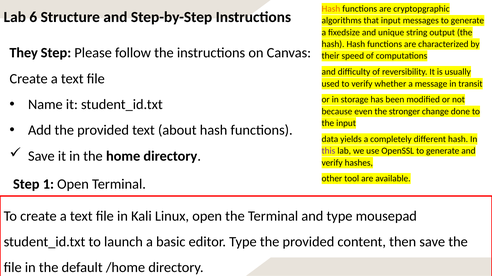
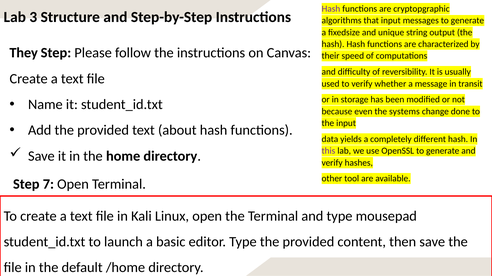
Hash at (331, 9) colour: orange -> purple
6: 6 -> 3
stronger: stronger -> systems
1: 1 -> 7
